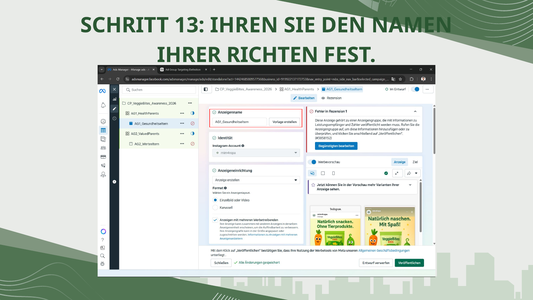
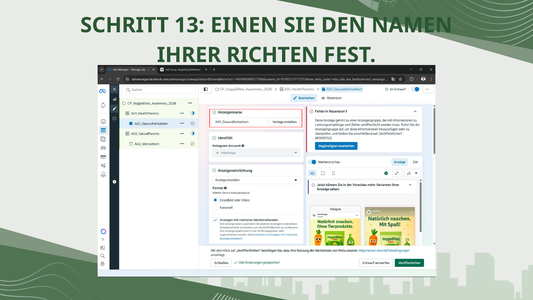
IHREN: IHREN -> EINEN
